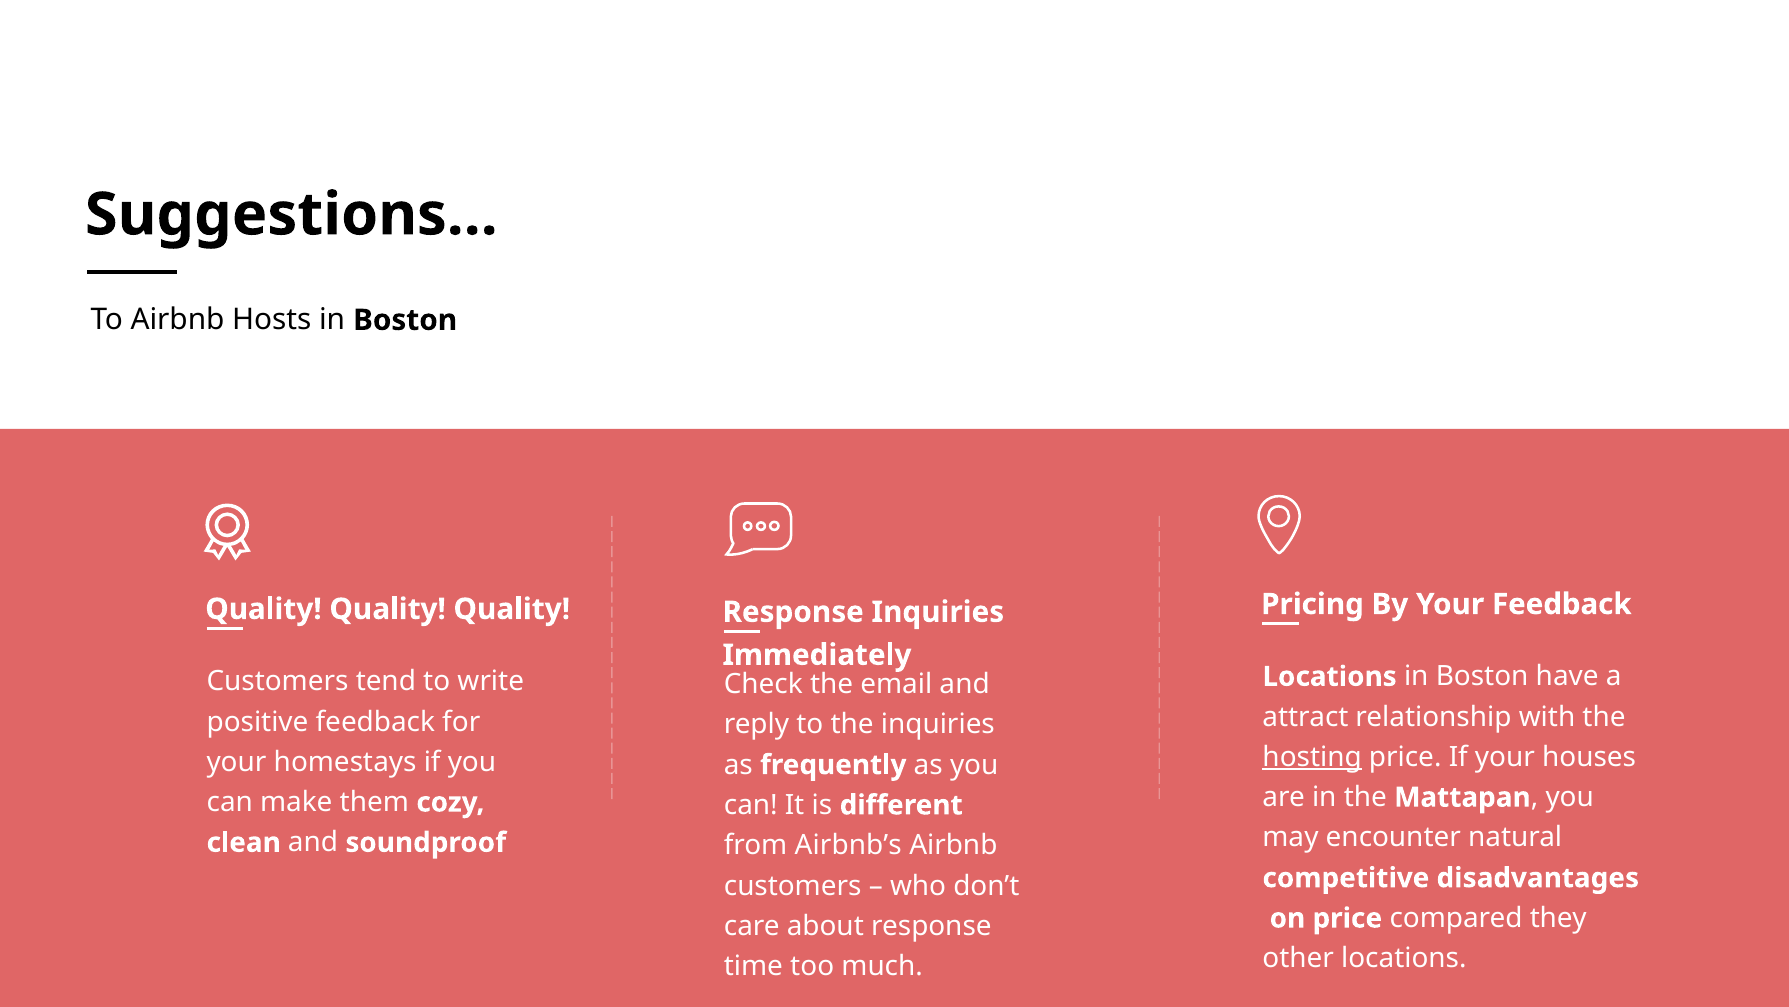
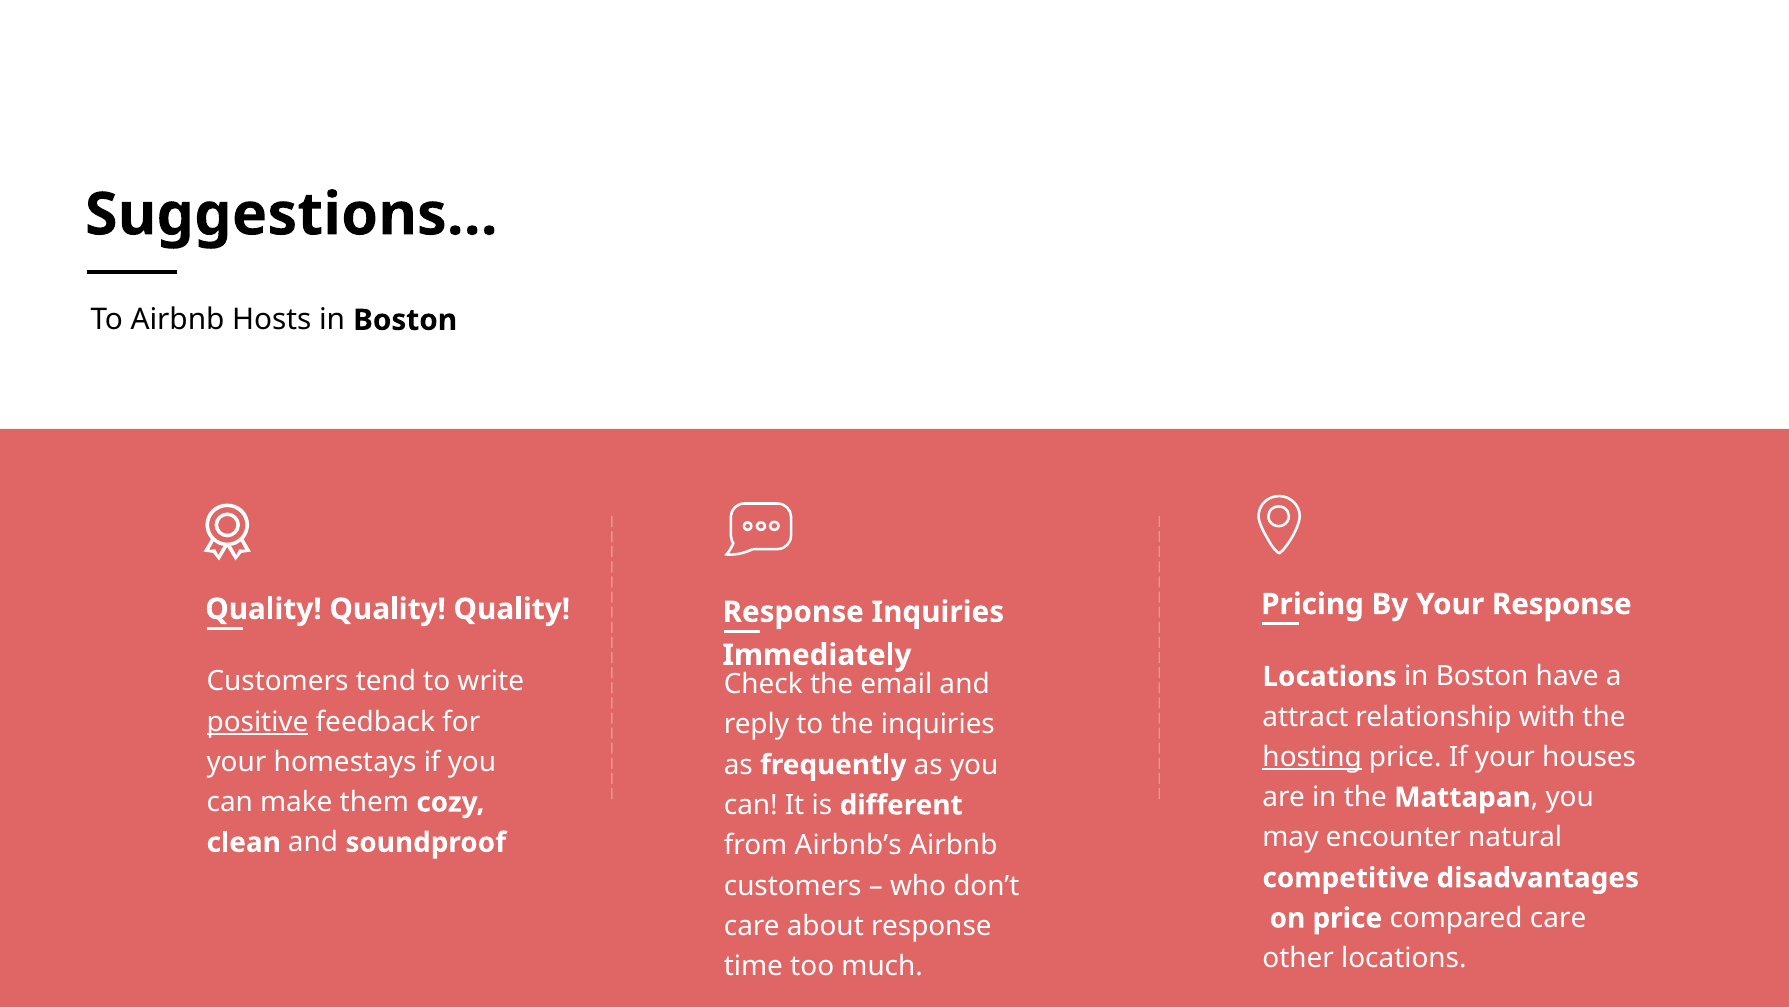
Your Feedback: Feedback -> Response
positive underline: none -> present
compared they: they -> care
